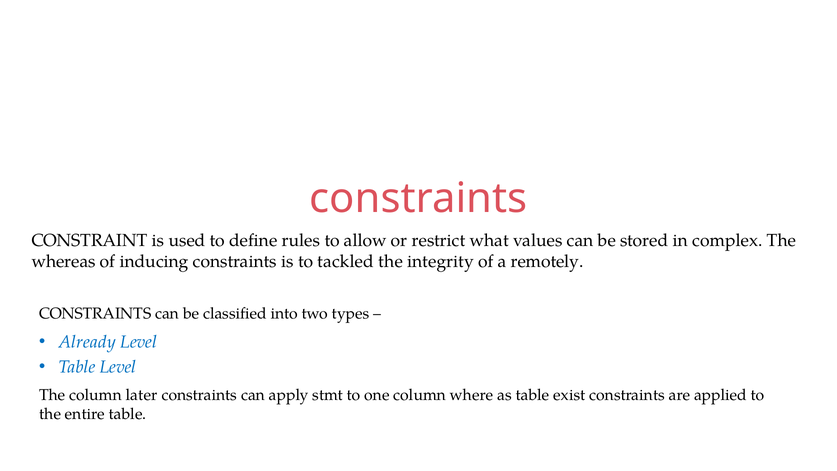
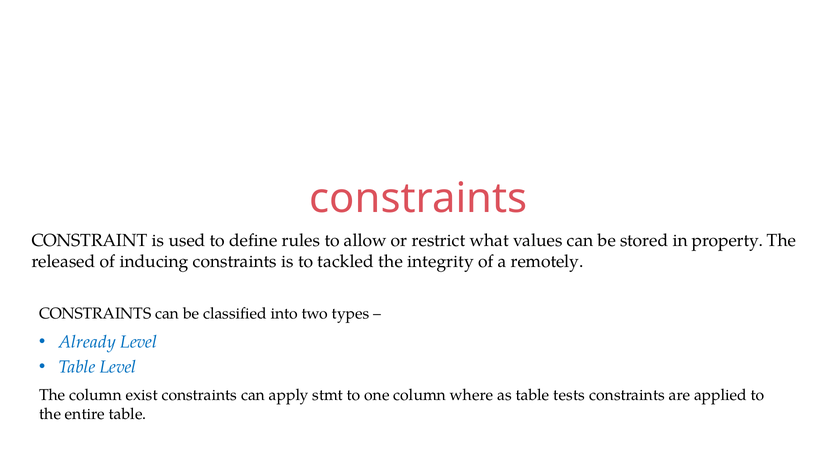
complex: complex -> property
whereas: whereas -> released
later: later -> exist
exist: exist -> tests
